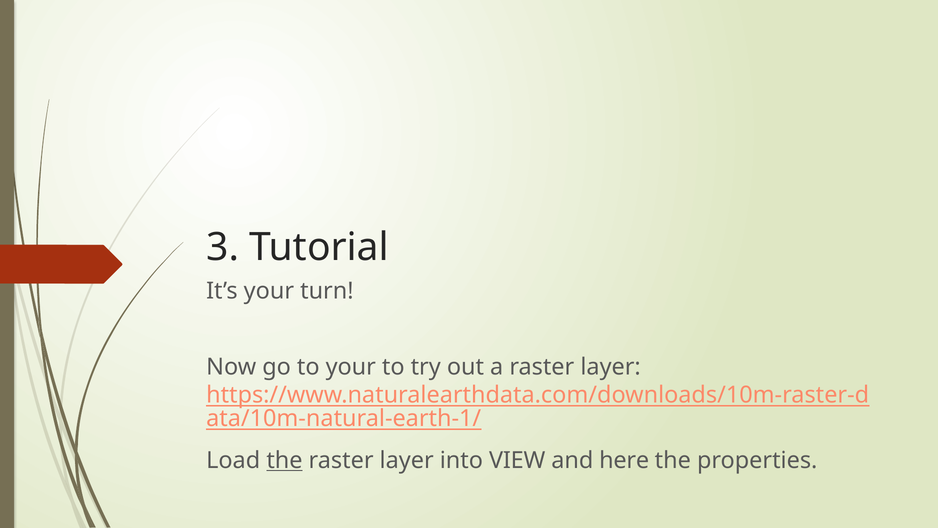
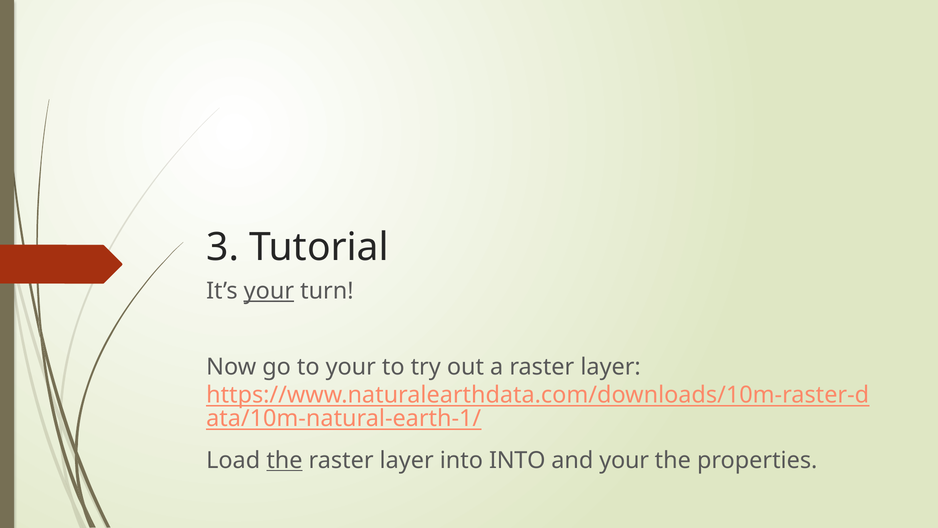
your at (269, 291) underline: none -> present
into VIEW: VIEW -> INTO
and here: here -> your
